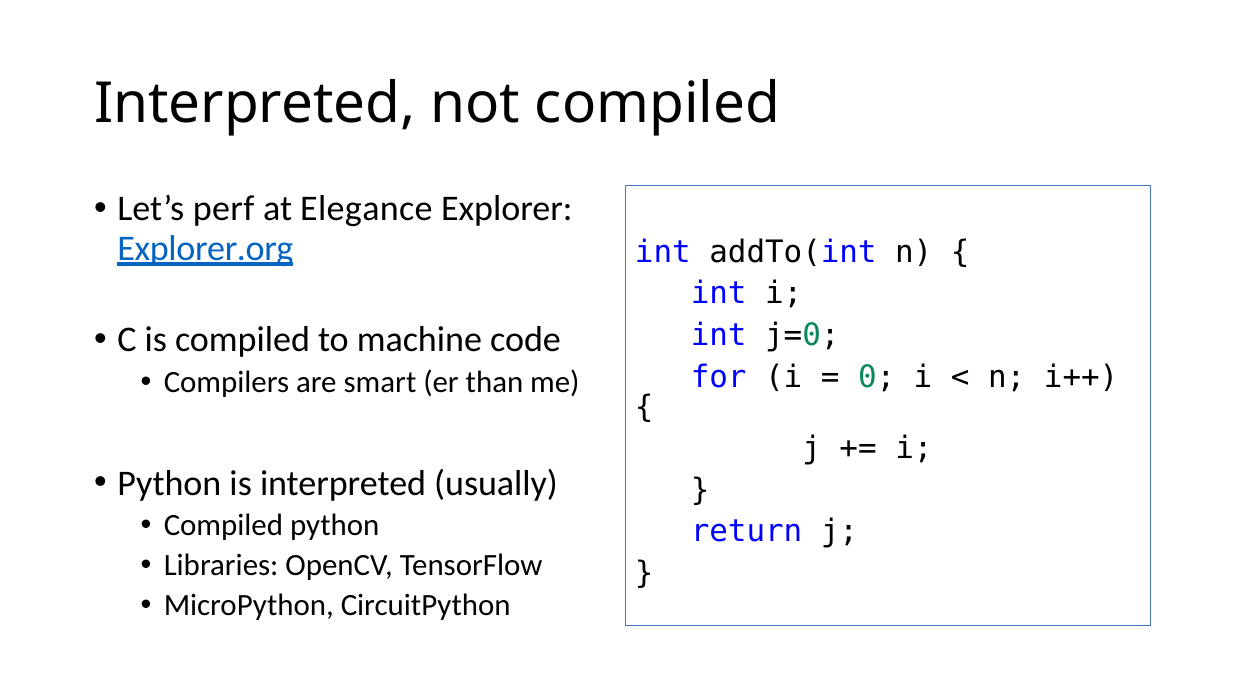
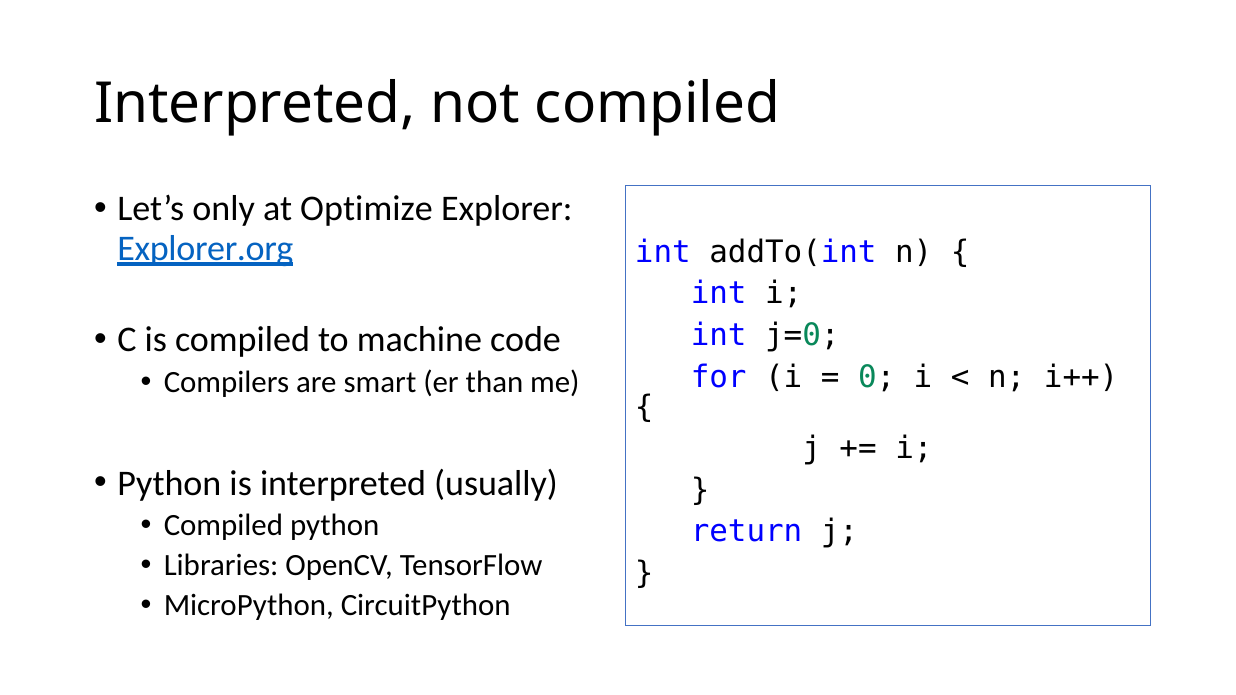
perf: perf -> only
Elegance: Elegance -> Optimize
